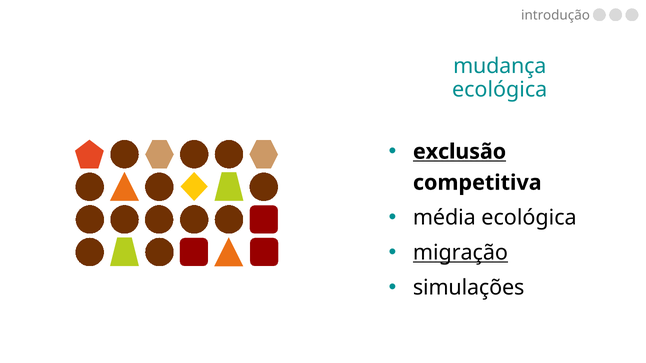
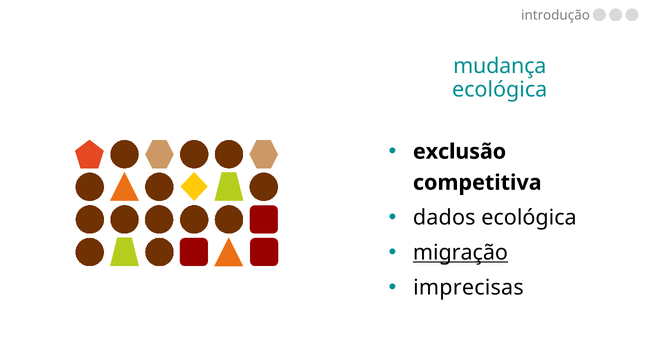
exclusão underline: present -> none
média: média -> dados
simulações: simulações -> imprecisas
